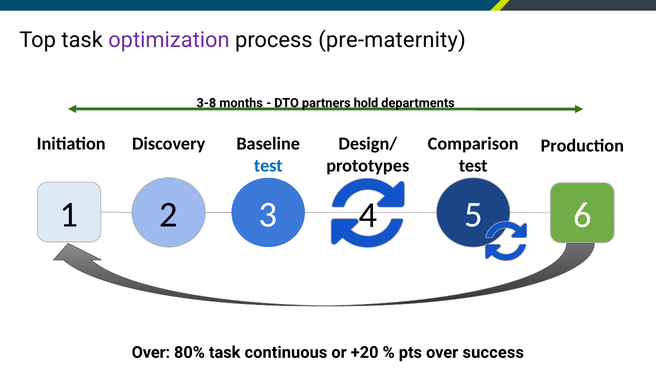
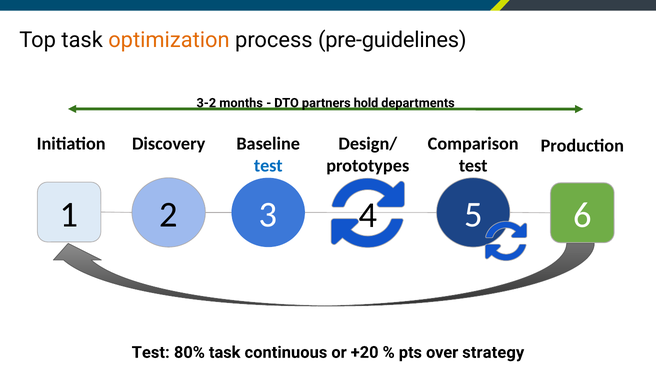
optimization colour: purple -> orange
pre-maternity: pre-maternity -> pre-guidelines
3-8: 3-8 -> 3-2
Over at (151, 352): Over -> Test
success: success -> strategy
